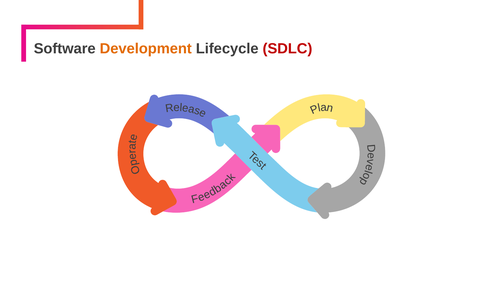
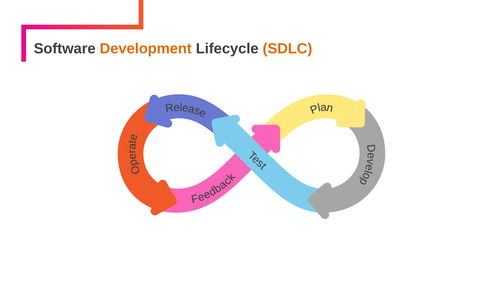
SDLC colour: red -> orange
